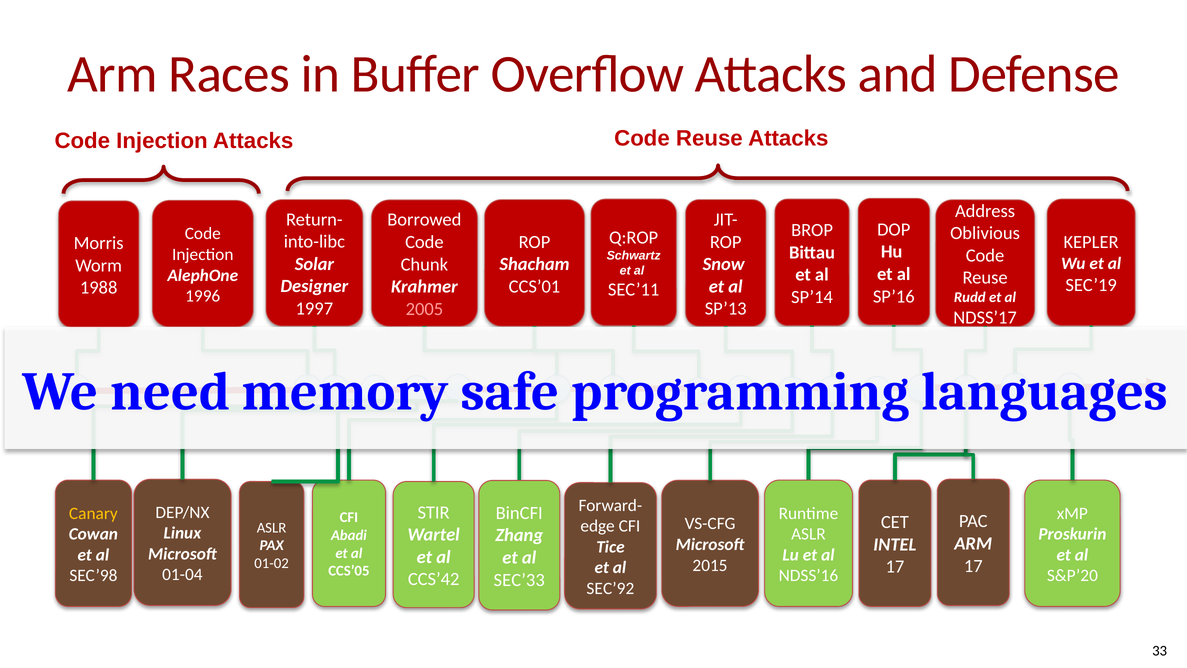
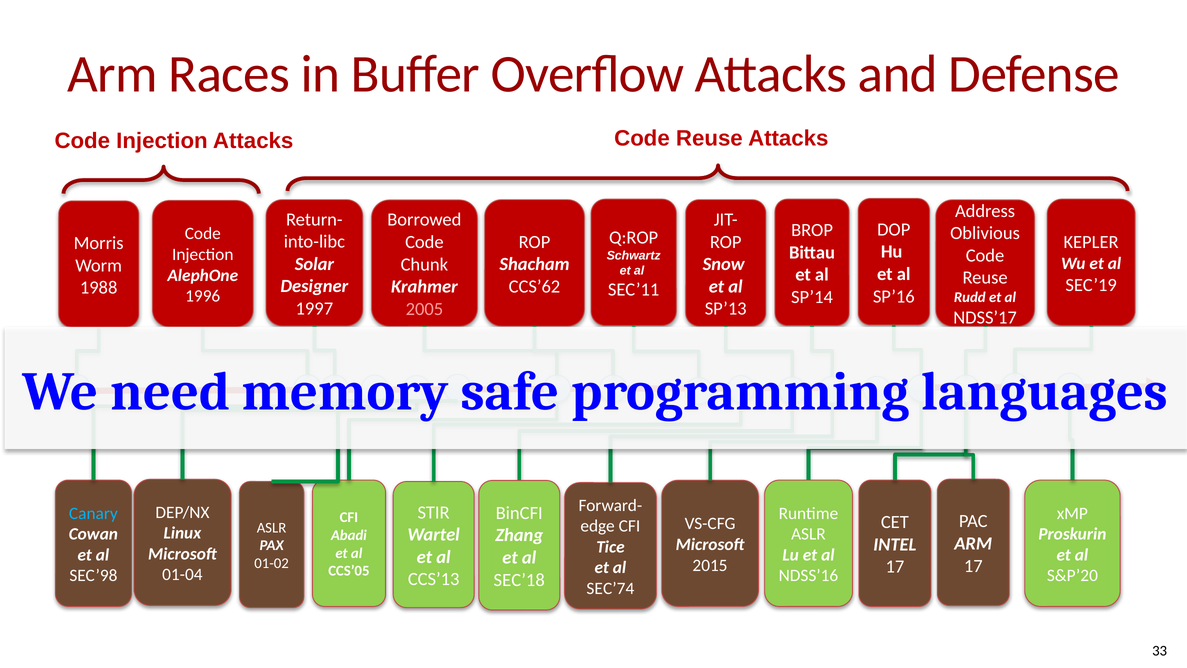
CCS’01: CCS’01 -> CCS’62
Canary colour: yellow -> light blue
CCS’42: CCS’42 -> CCS’13
SEC’33: SEC’33 -> SEC’18
SEC’92: SEC’92 -> SEC’74
